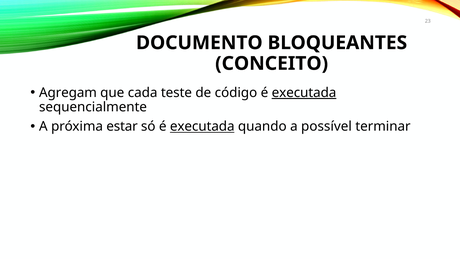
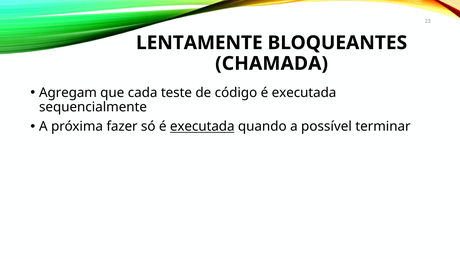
DOCUMENTO: DOCUMENTO -> LENTAMENTE
CONCEITO: CONCEITO -> CHAMADA
executada at (304, 93) underline: present -> none
estar: estar -> fazer
